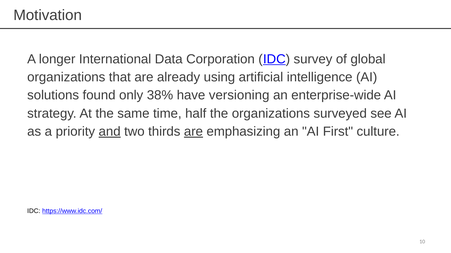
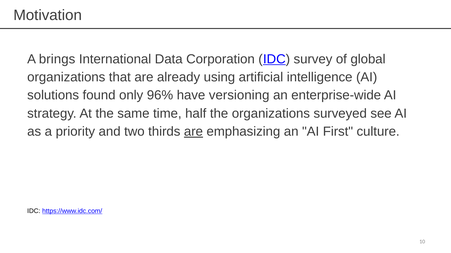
longer: longer -> brings
38%: 38% -> 96%
and underline: present -> none
